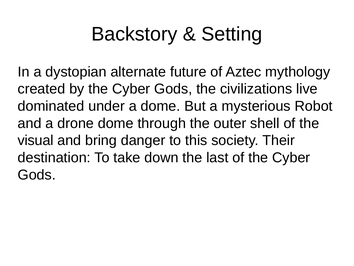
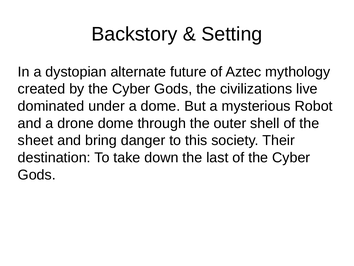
visual: visual -> sheet
